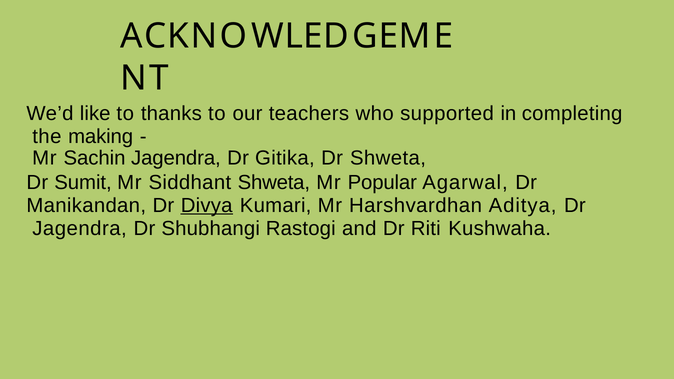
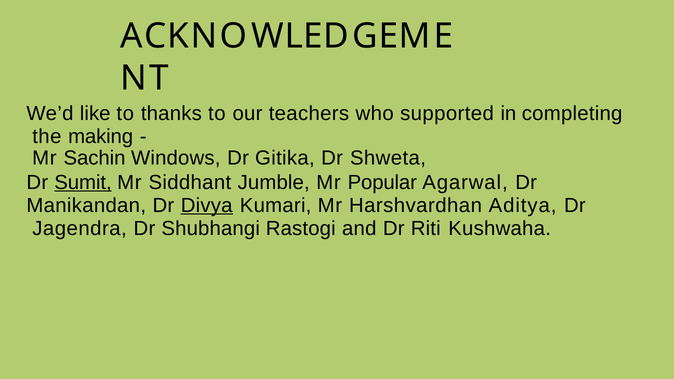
Sachin Jagendra: Jagendra -> Windows
Sumit underline: none -> present
Siddhant Shweta: Shweta -> Jumble
